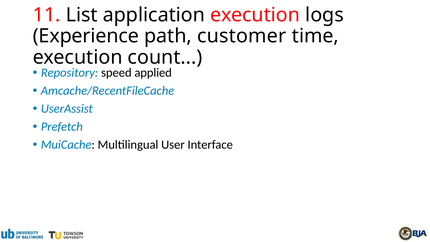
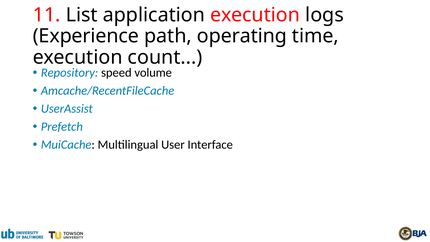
customer: customer -> operating
applied: applied -> volume
